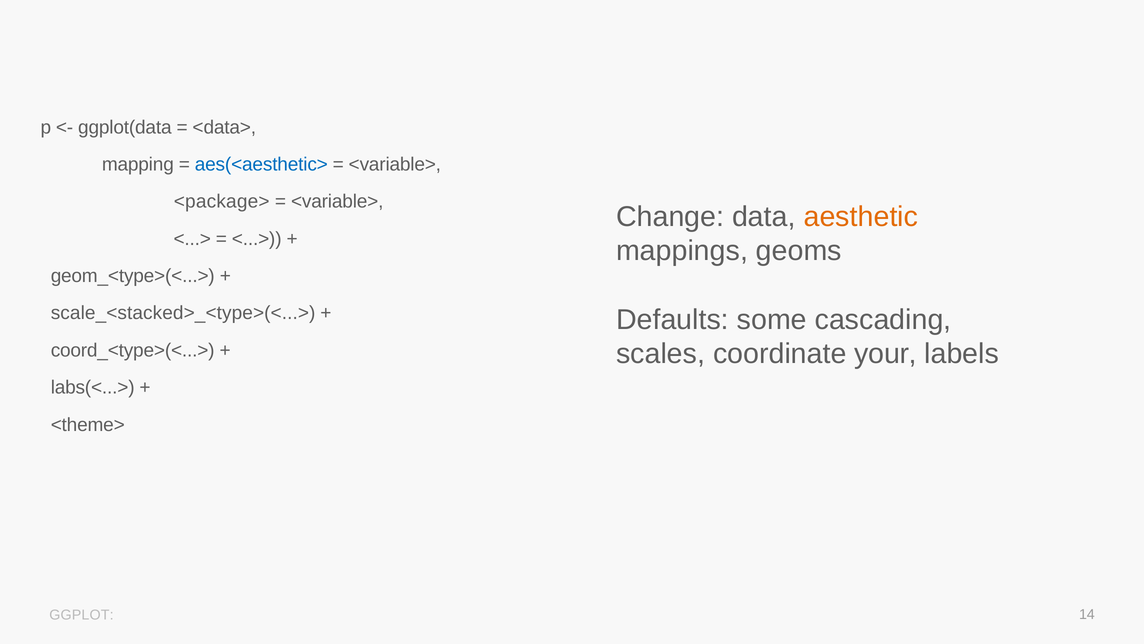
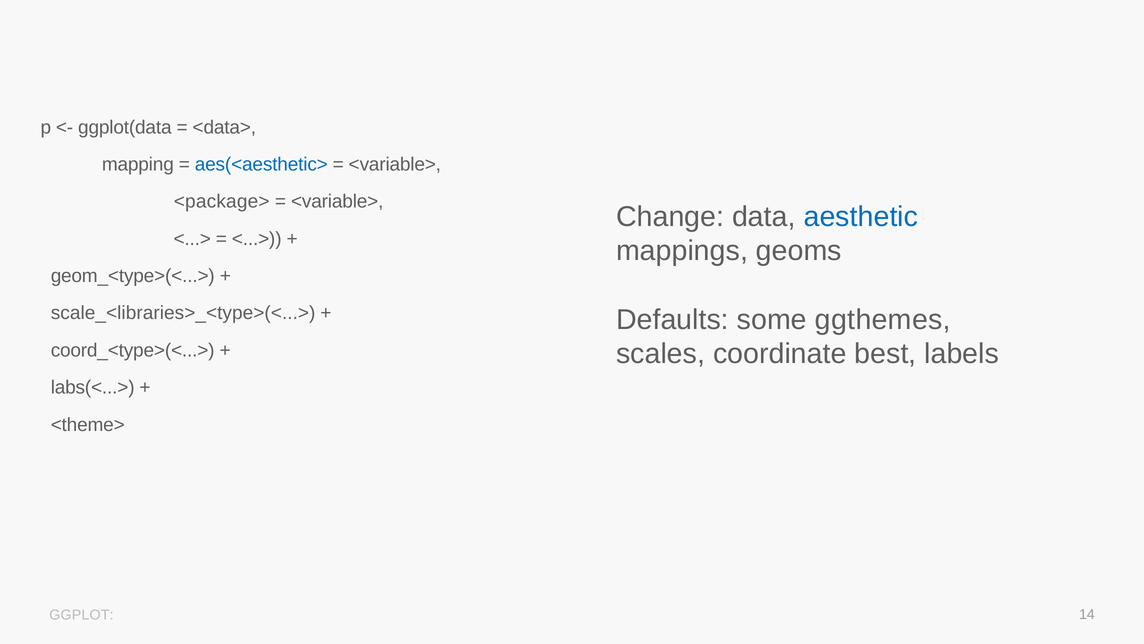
aesthetic colour: orange -> blue
scale_<stacked>_<type>(<...>: scale_<stacked>_<type>(<...> -> scale_<libraries>_<type>(<...>
cascading: cascading -> ggthemes
your: your -> best
